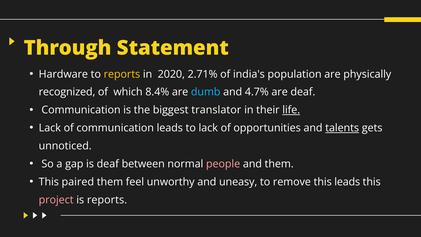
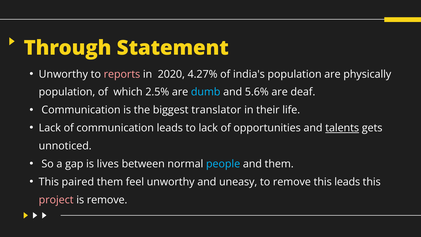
Hardware at (63, 74): Hardware -> Unworthy
reports at (122, 74) colour: yellow -> pink
2.71%: 2.71% -> 4.27%
recognized at (67, 92): recognized -> population
8.4%: 8.4% -> 2.5%
4.7%: 4.7% -> 5.6%
life underline: present -> none
is deaf: deaf -> lives
people colour: pink -> light blue
is reports: reports -> remove
